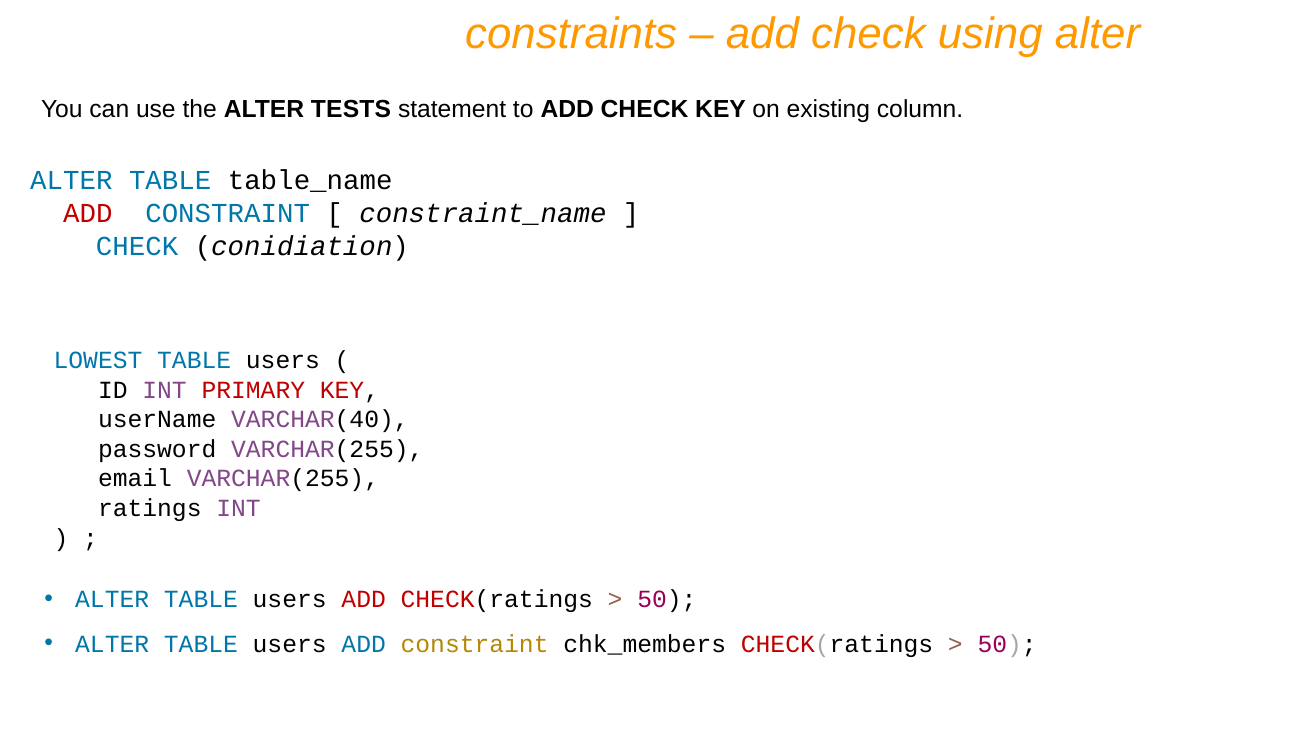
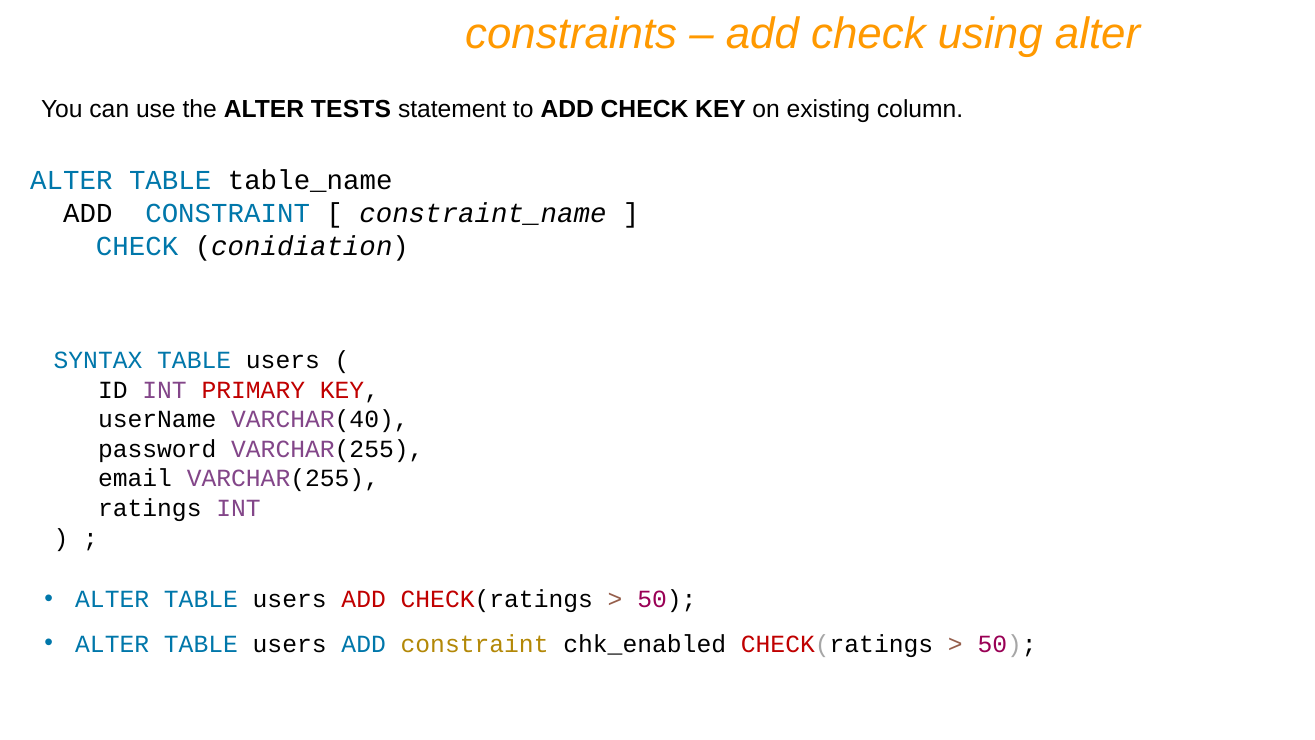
ADD at (88, 213) colour: red -> black
LOWEST: LOWEST -> SYNTAX
chk_members: chk_members -> chk_enabled
